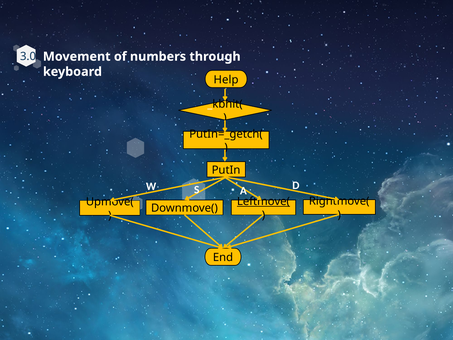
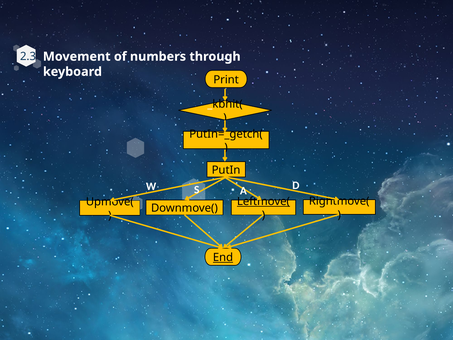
3.0: 3.0 -> 2.3
Help: Help -> Print
End underline: none -> present
